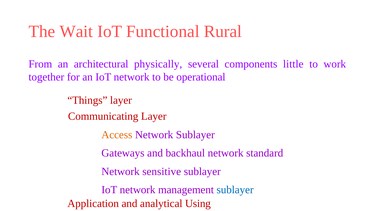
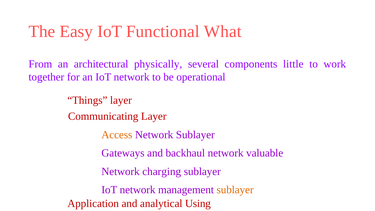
Wait: Wait -> Easy
Rural: Rural -> What
standard: standard -> valuable
sensitive: sensitive -> charging
sublayer at (235, 190) colour: blue -> orange
